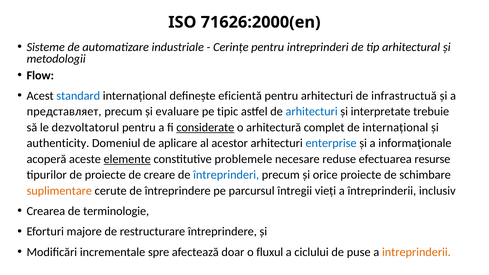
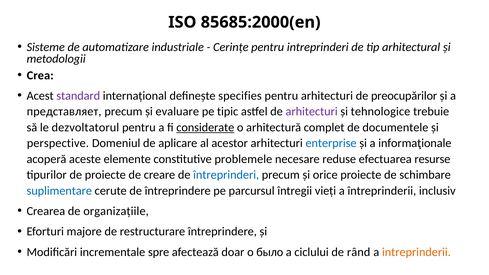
71626:2000(en: 71626:2000(en -> 85685:2000(en
Flow: Flow -> Crea
standard colour: blue -> purple
eficientă: eficientă -> specifies
infrastructuă: infrastructuă -> preocupărilor
arhitecturi at (312, 112) colour: blue -> purple
interpretate: interpretate -> tehnologice
de internațional: internațional -> documentele
authenticity: authenticity -> perspective
elemente underline: present -> none
suplimentare colour: orange -> blue
terminologie: terminologie -> organizațiile
fluxul: fluxul -> было
puse: puse -> rând
